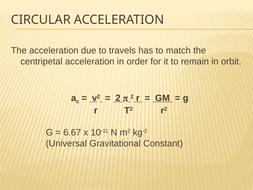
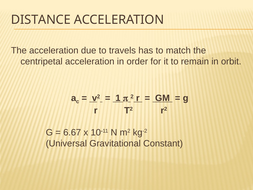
CIRCULAR: CIRCULAR -> DISTANCE
2 at (118, 98): 2 -> 1
